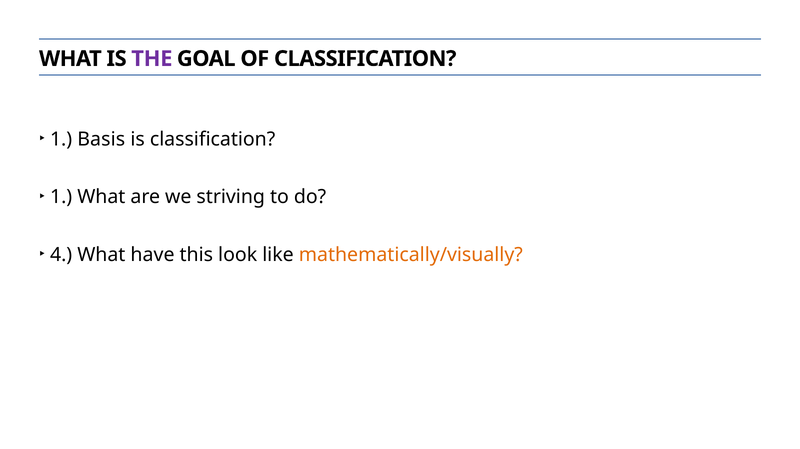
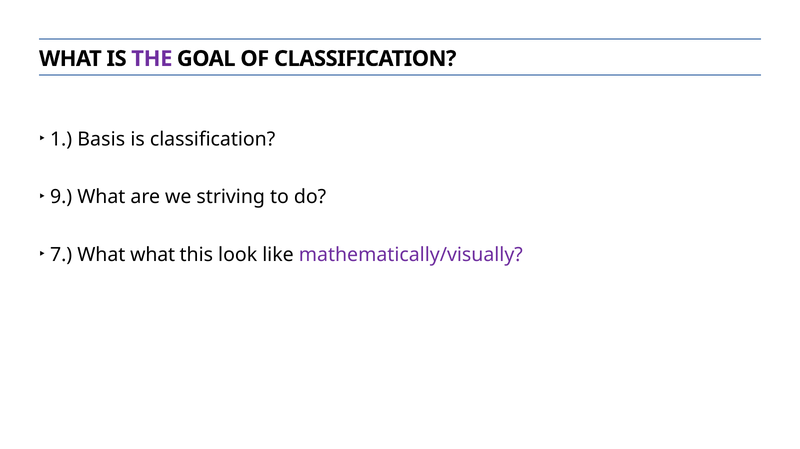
1 at (61, 197): 1 -> 9
4: 4 -> 7
What have: have -> what
mathematically/visually colour: orange -> purple
